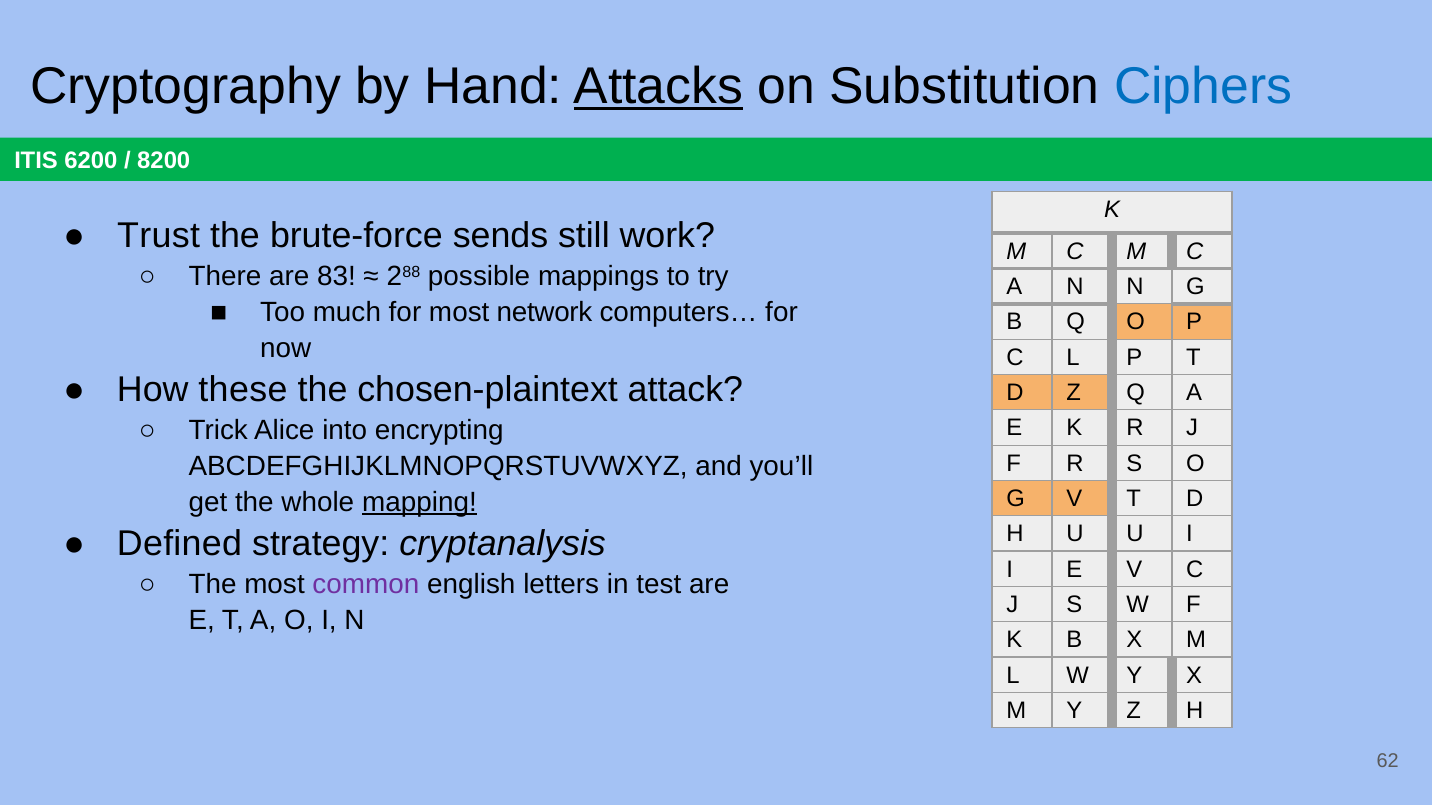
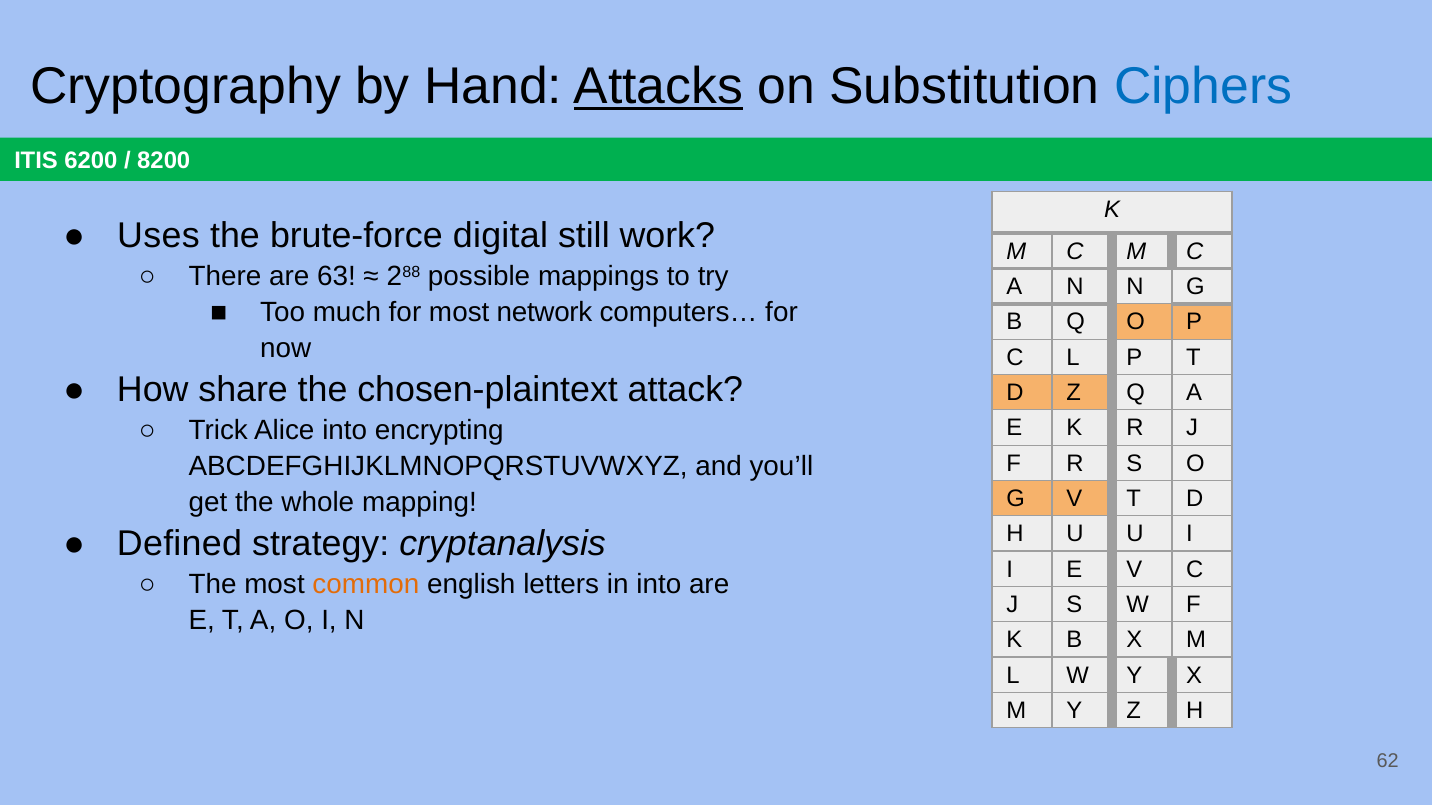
Trust: Trust -> Uses
sends: sends -> digital
83: 83 -> 63
these: these -> share
mapping underline: present -> none
common colour: purple -> orange
in test: test -> into
